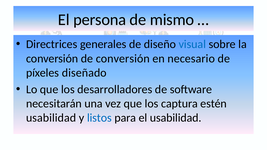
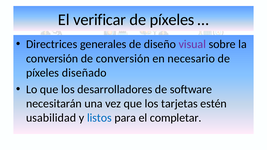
persona: persona -> verificar
mismo at (172, 20): mismo -> píxeles
visual colour: blue -> purple
captura: captura -> tarjetas
el usabilidad: usabilidad -> completar
